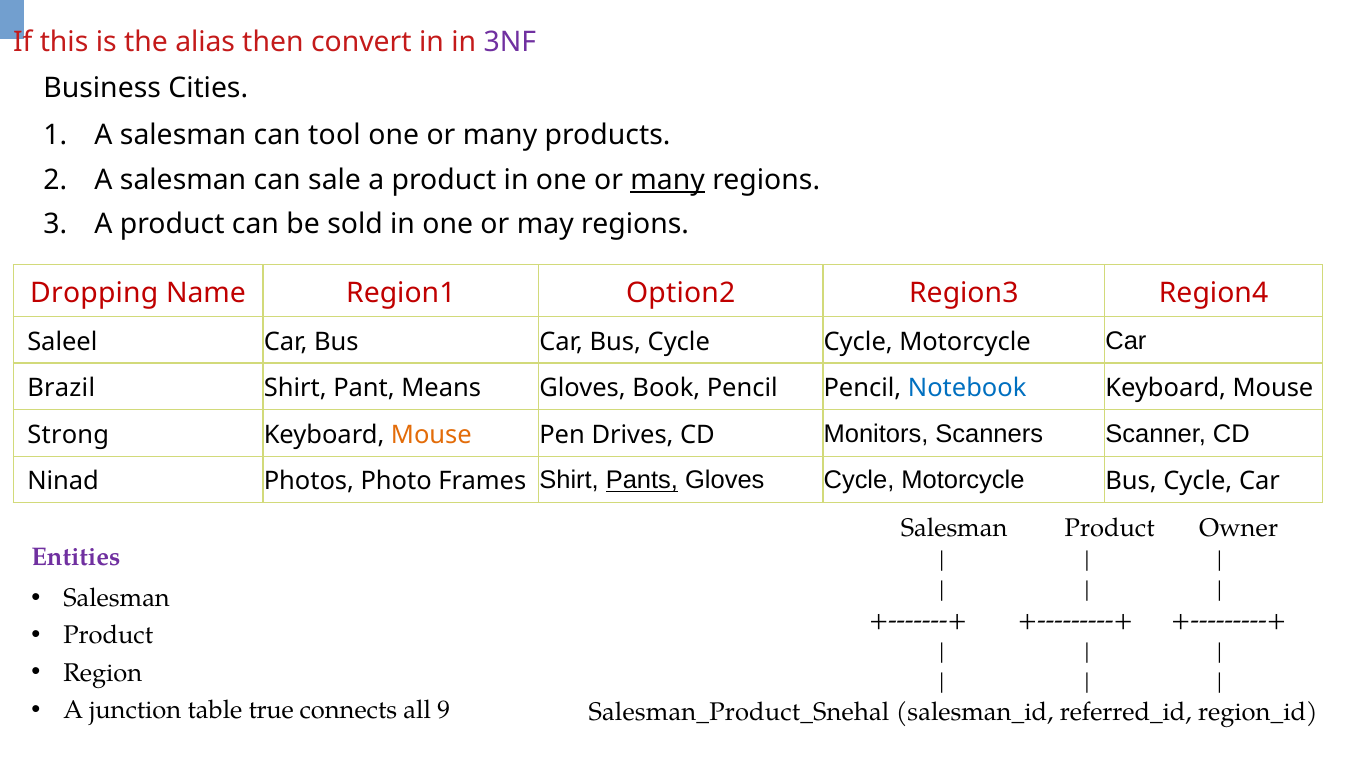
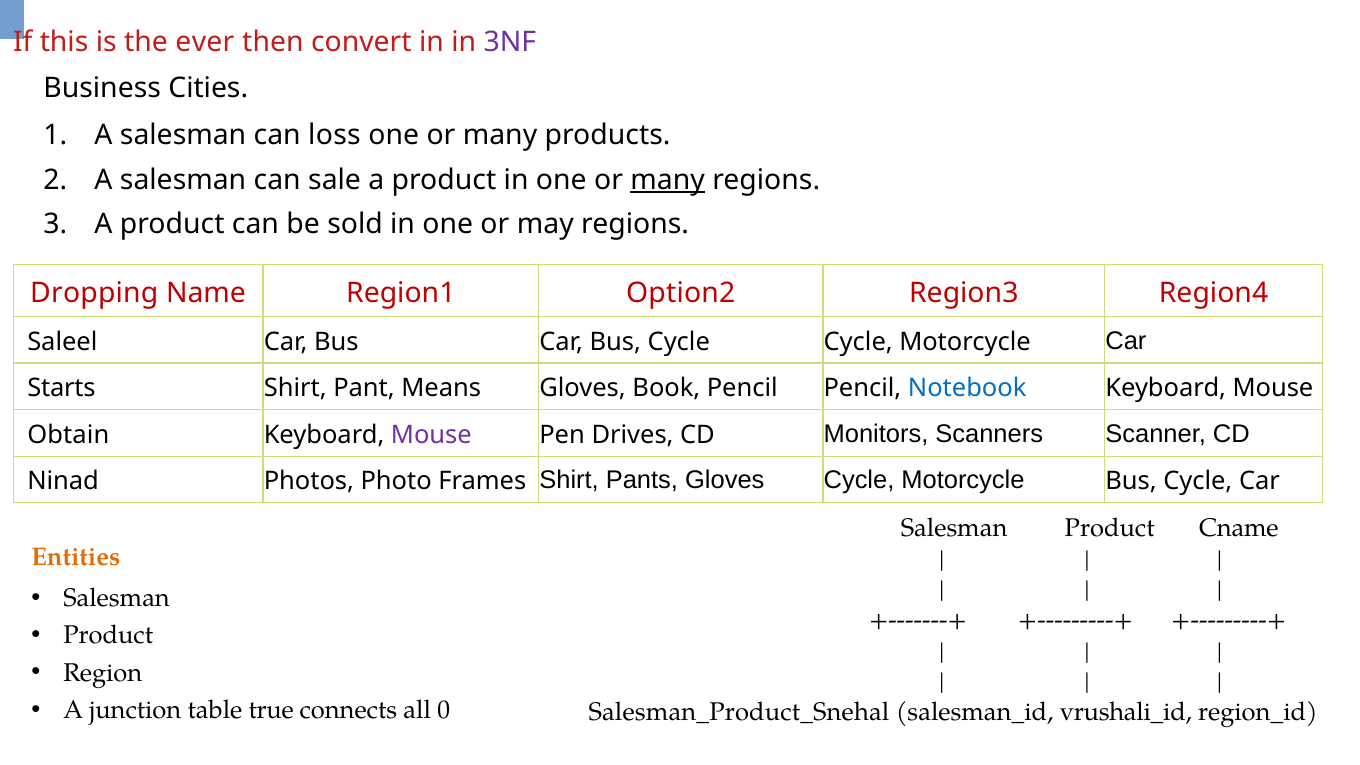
alias: alias -> ever
tool: tool -> loss
Brazil: Brazil -> Starts
Strong: Strong -> Obtain
Mouse at (431, 435) colour: orange -> purple
Pants underline: present -> none
Owner: Owner -> Cname
Entities colour: purple -> orange
9: 9 -> 0
referred_id: referred_id -> vrushali_id
